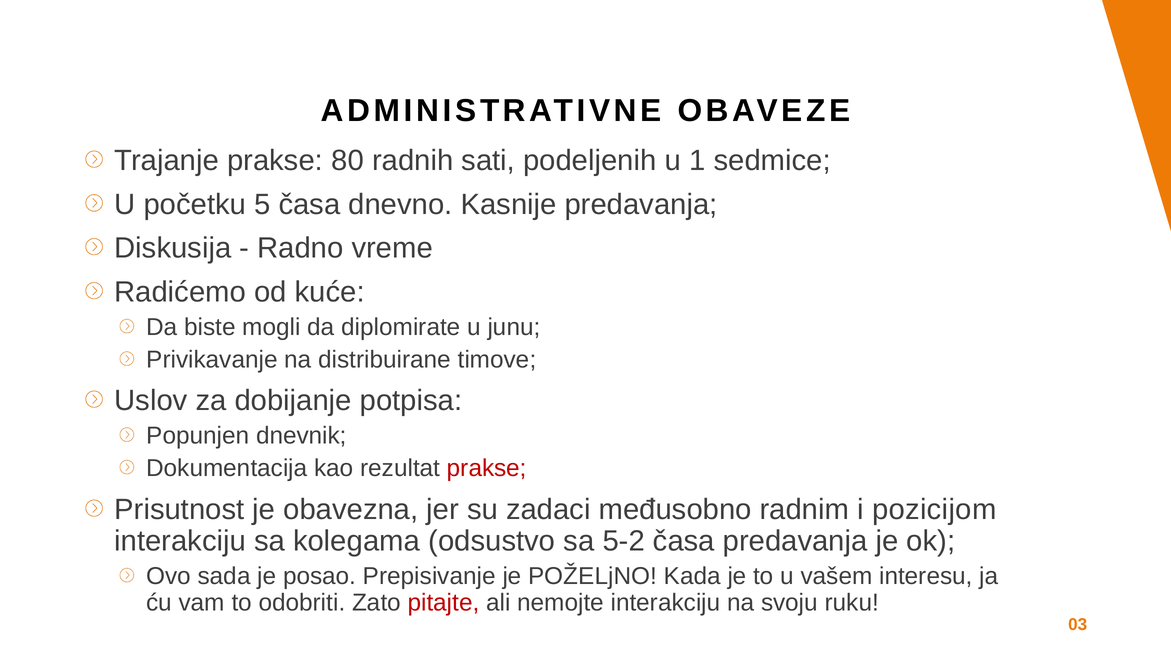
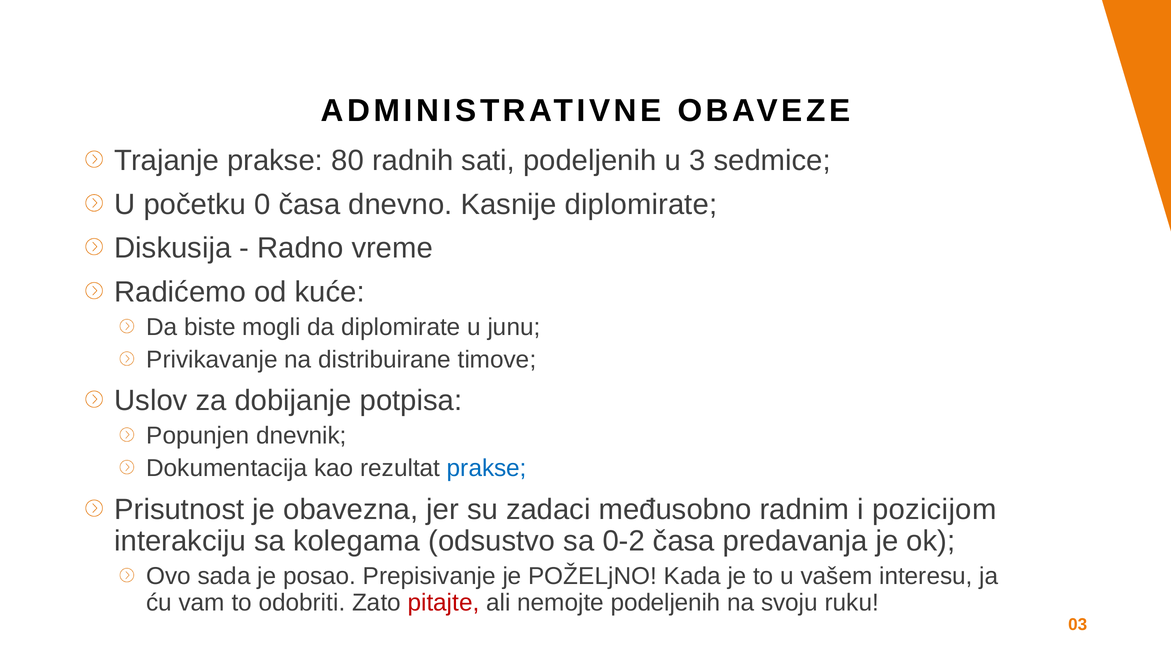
1: 1 -> 3
5: 5 -> 0
Kasnije predavanja: predavanja -> diplomirate
prakse at (487, 468) colour: red -> blue
5-2: 5-2 -> 0-2
nemojte interakciju: interakciju -> podeljenih
